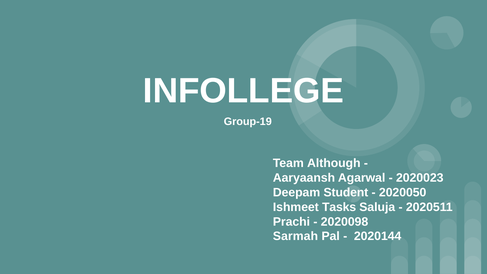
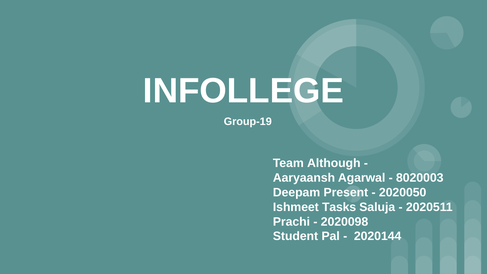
2020023: 2020023 -> 8020003
Student: Student -> Present
Sarmah: Sarmah -> Student
